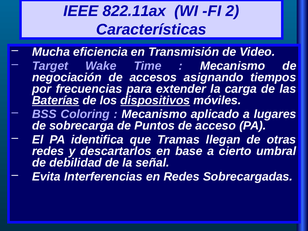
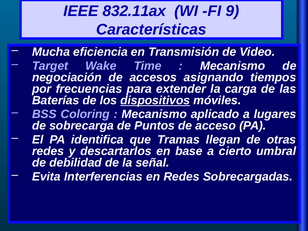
822.11ax: 822.11ax -> 832.11ax
2: 2 -> 9
Baterías underline: present -> none
